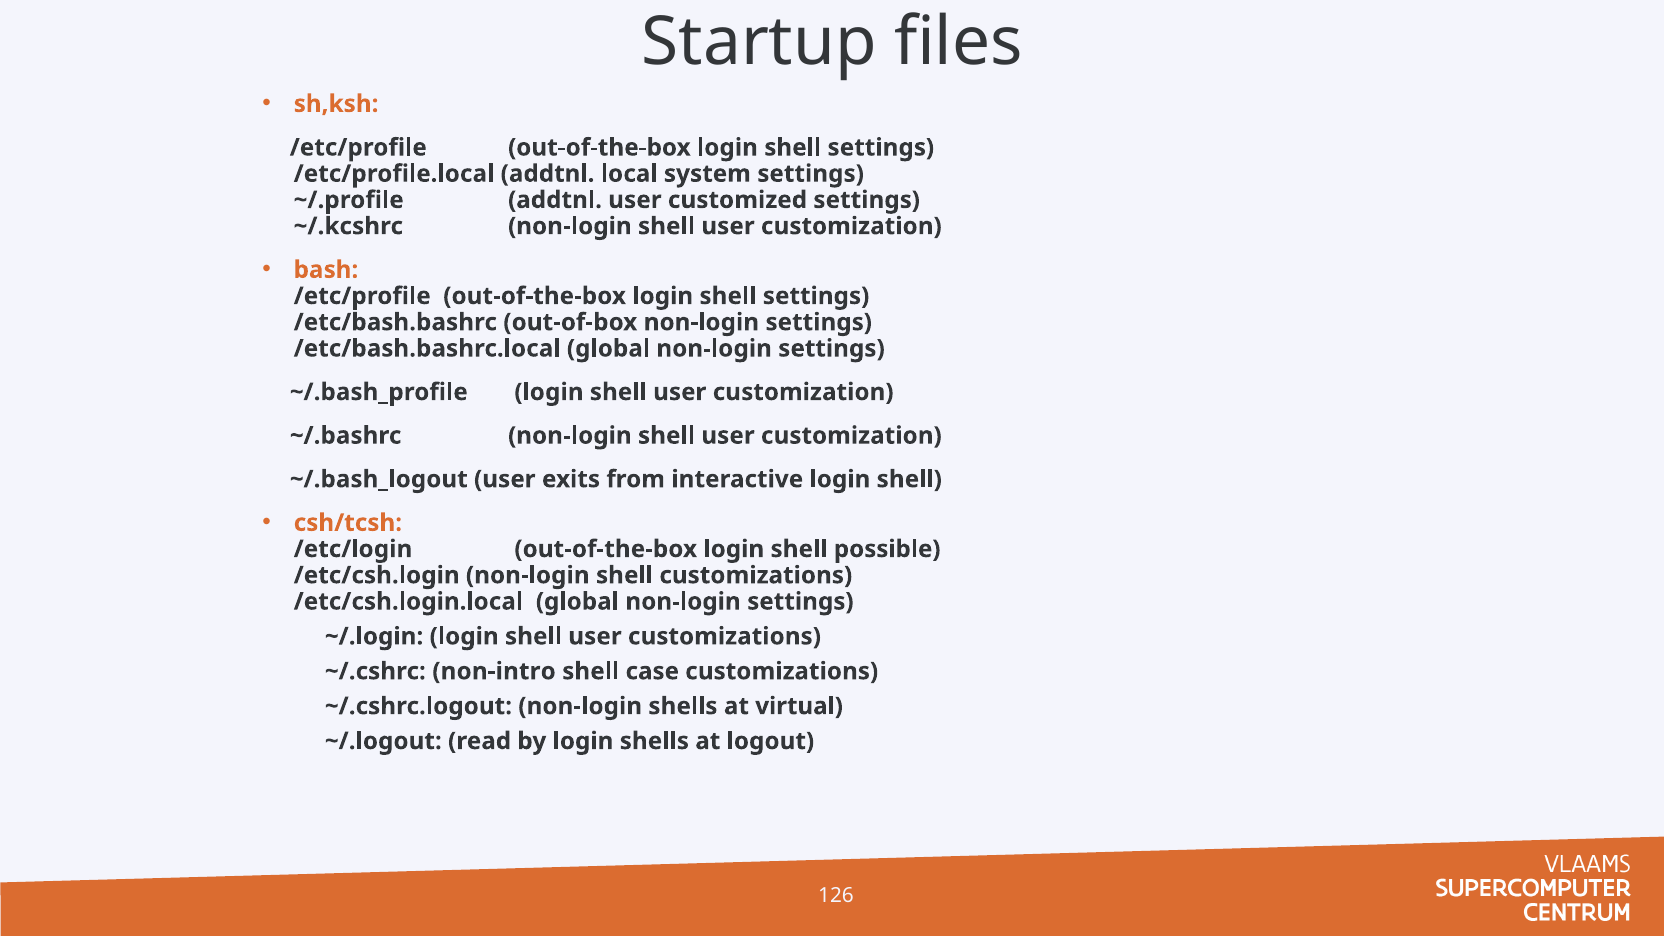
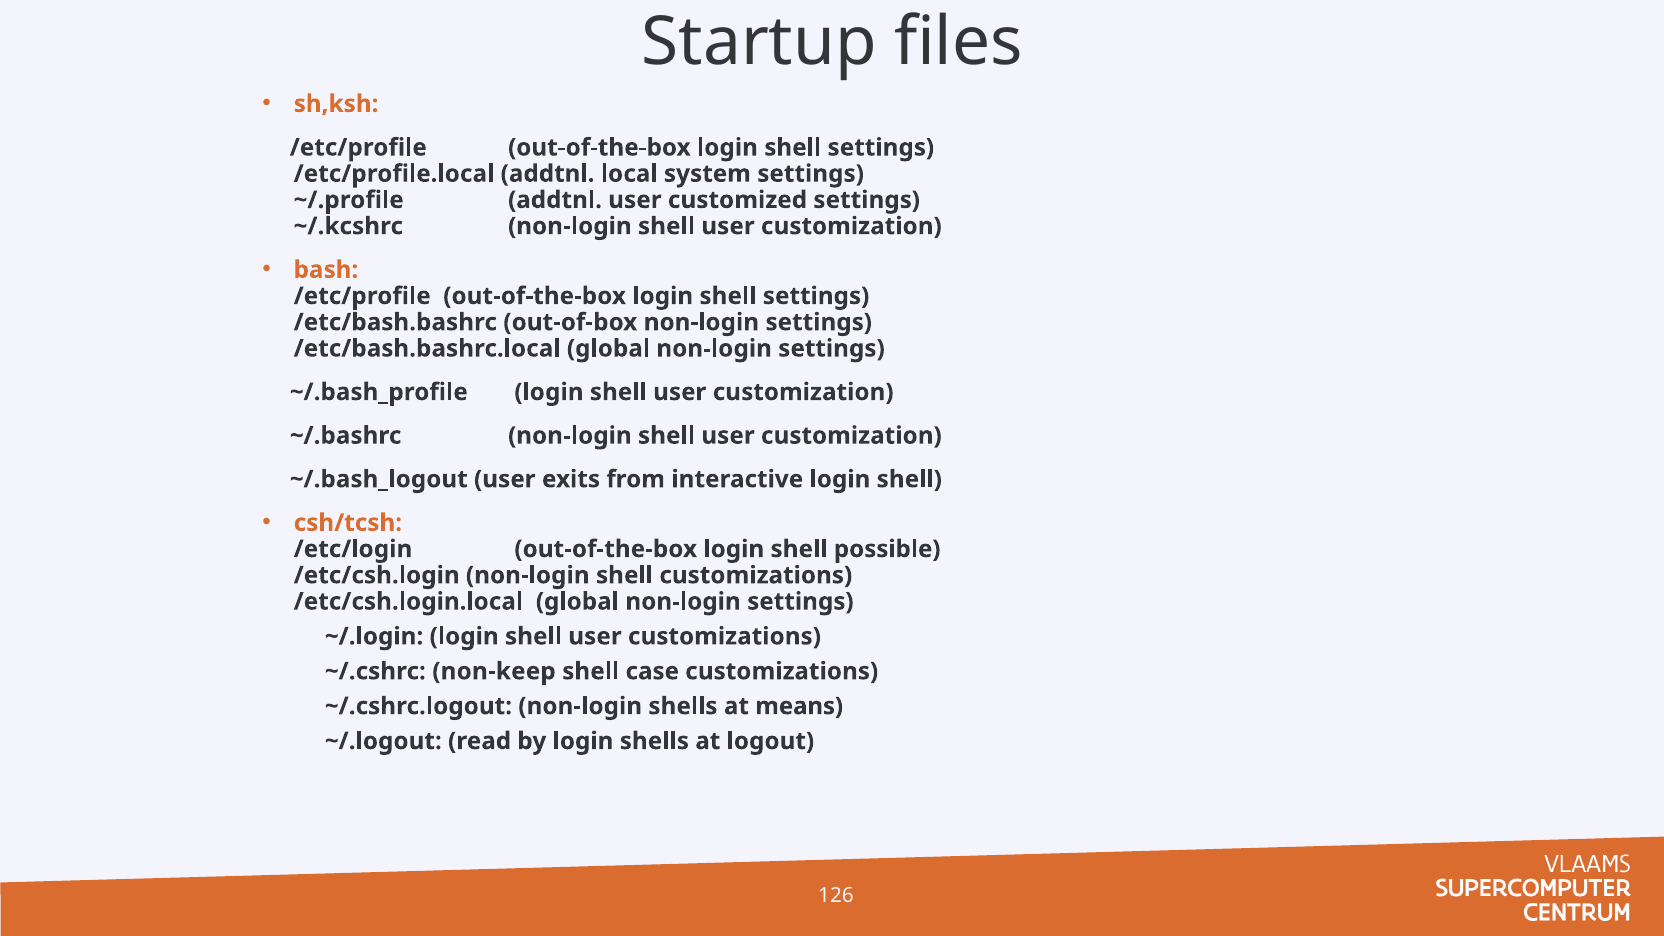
non-intro: non-intro -> non-keep
virtual: virtual -> means
